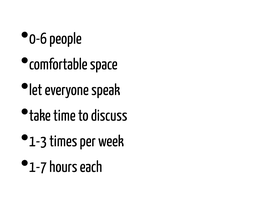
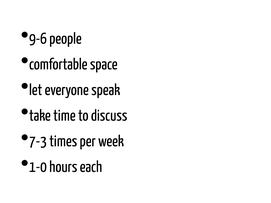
0-6: 0-6 -> 9-6
1-3: 1-3 -> 7-3
1-7: 1-7 -> 1-0
